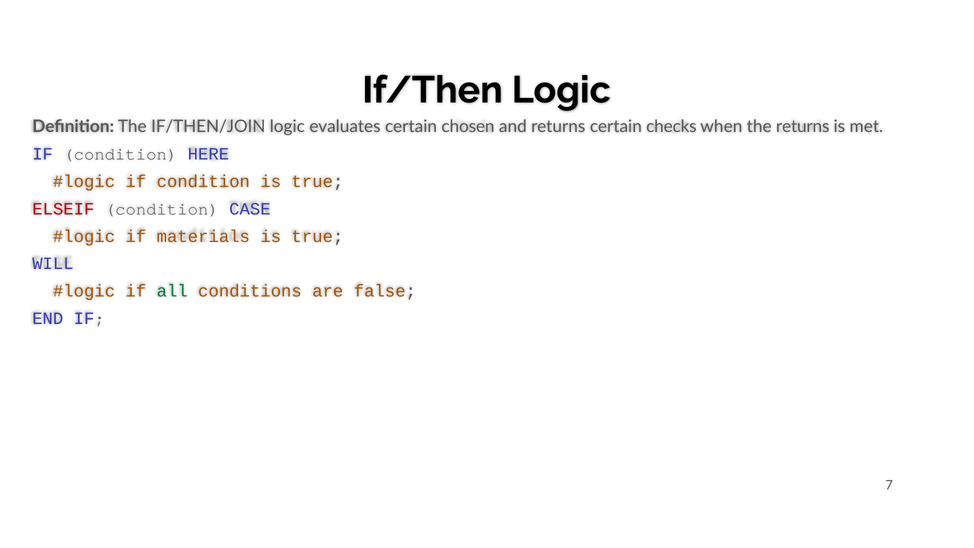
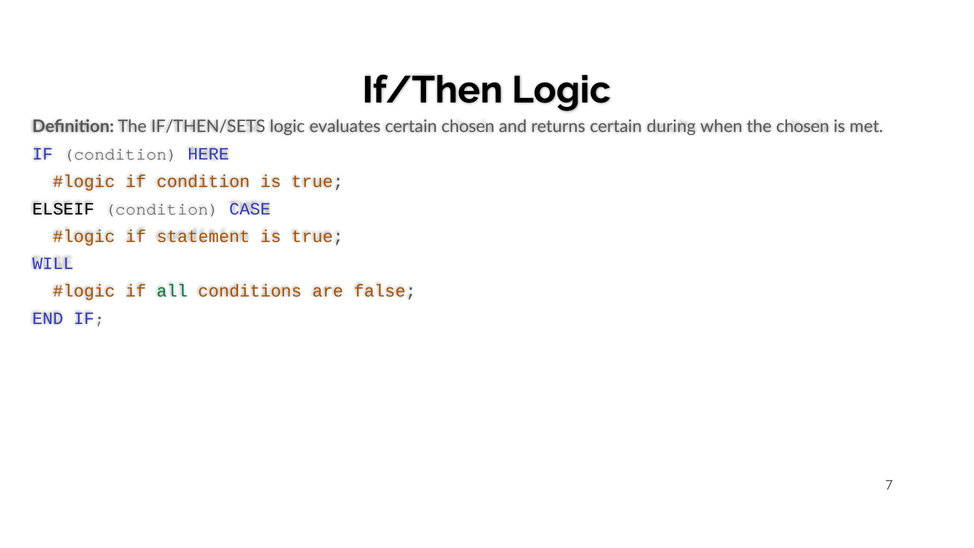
IF/THEN/JOIN: IF/THEN/JOIN -> IF/THEN/SETS
checks: checks -> during
the returns: returns -> chosen
ELSEIF colour: red -> black
materials: materials -> statement
